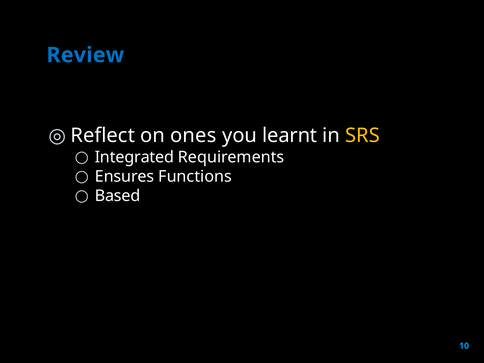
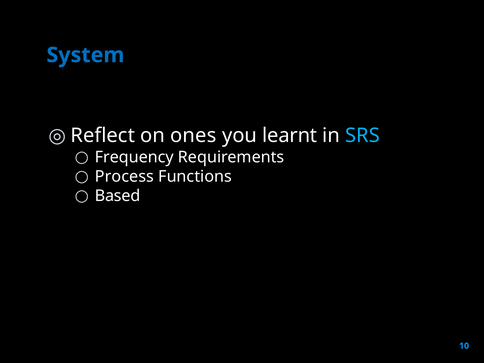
Review: Review -> System
SRS colour: yellow -> light blue
Integrated: Integrated -> Frequency
Ensures: Ensures -> Process
